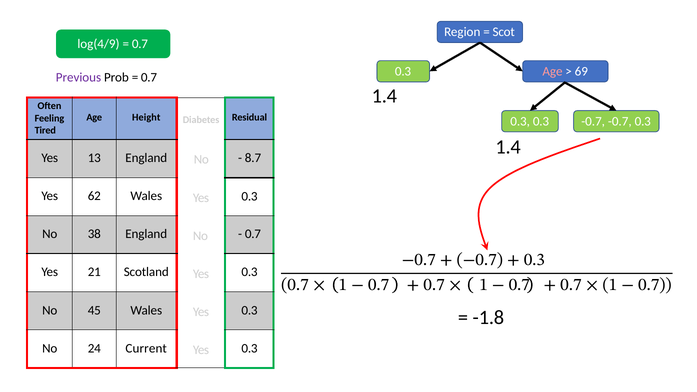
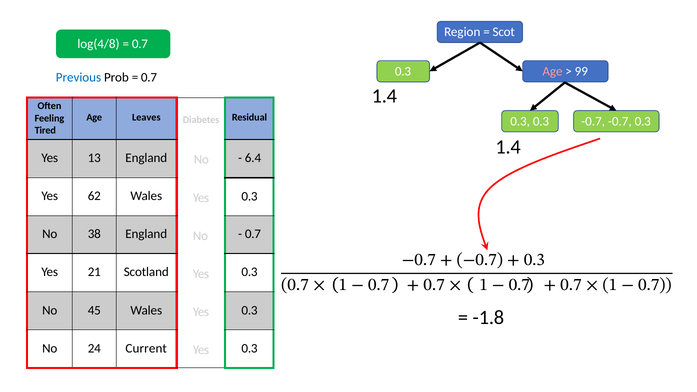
log(4/9: log(4/9 -> log(4/8
69: 69 -> 99
Previous colour: purple -> blue
Height: Height -> Leaves
8.7: 8.7 -> 6.4
